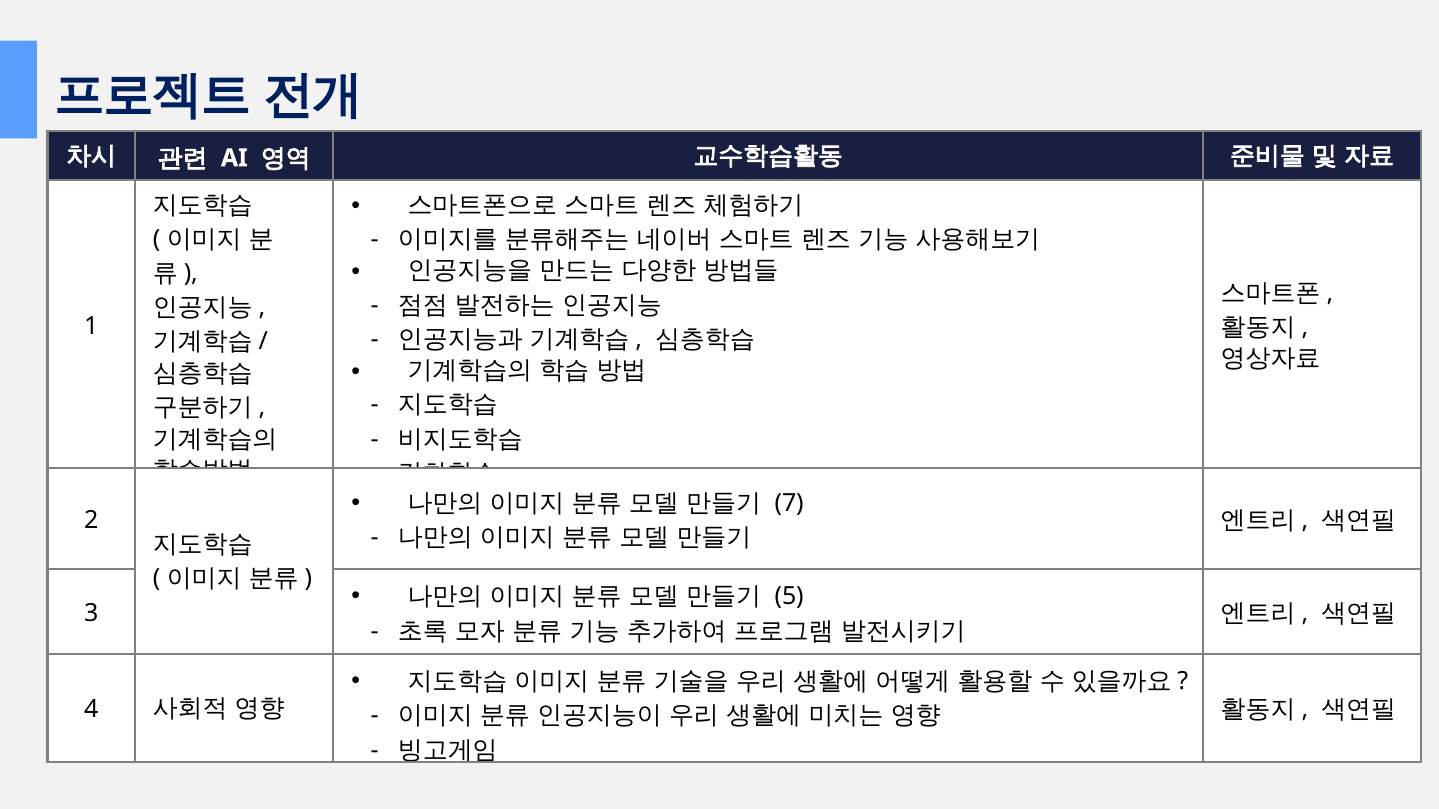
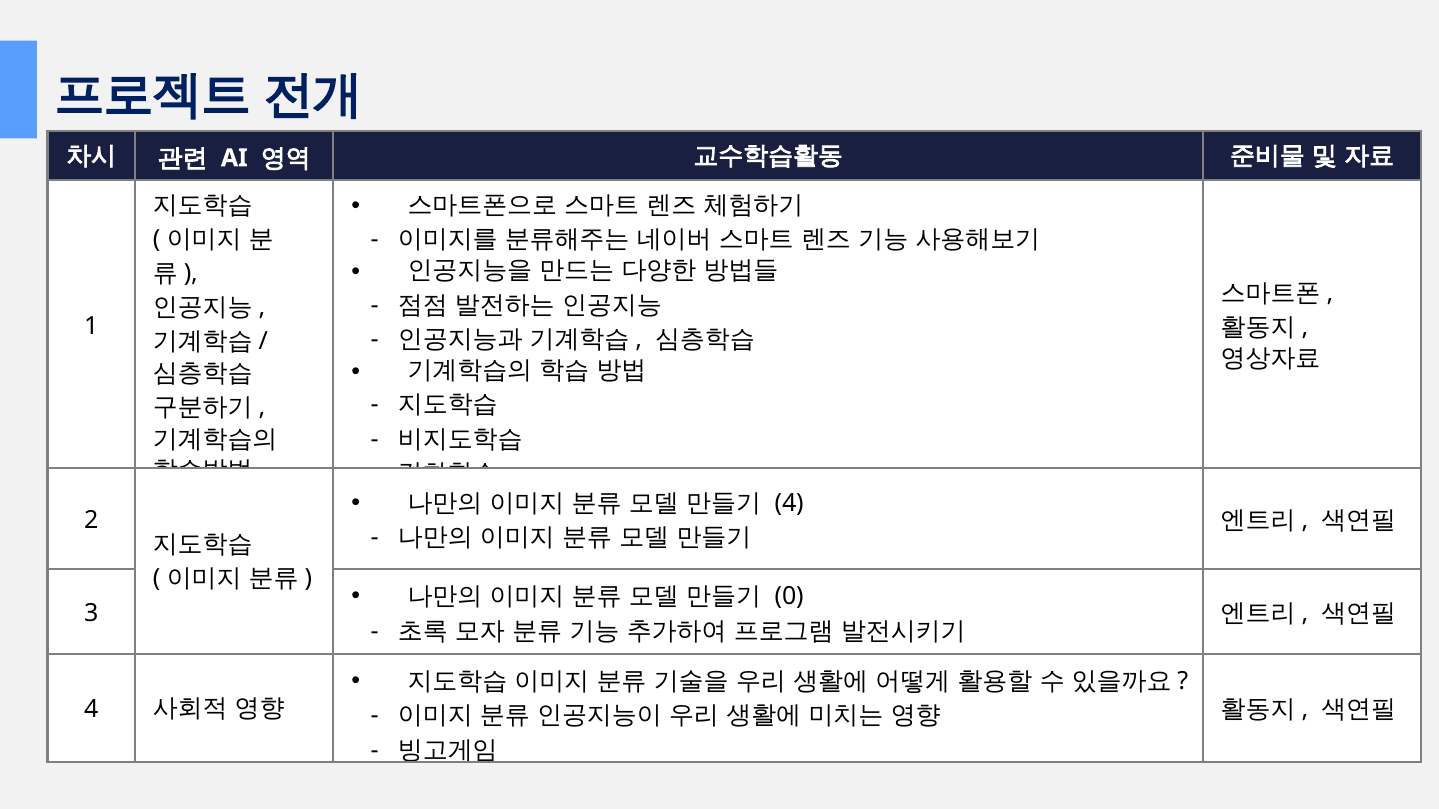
7 at (789, 503): 7 -> 4
5: 5 -> 0
